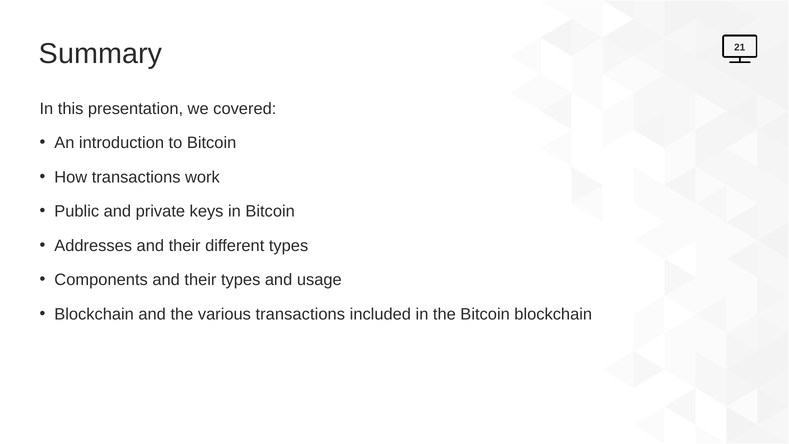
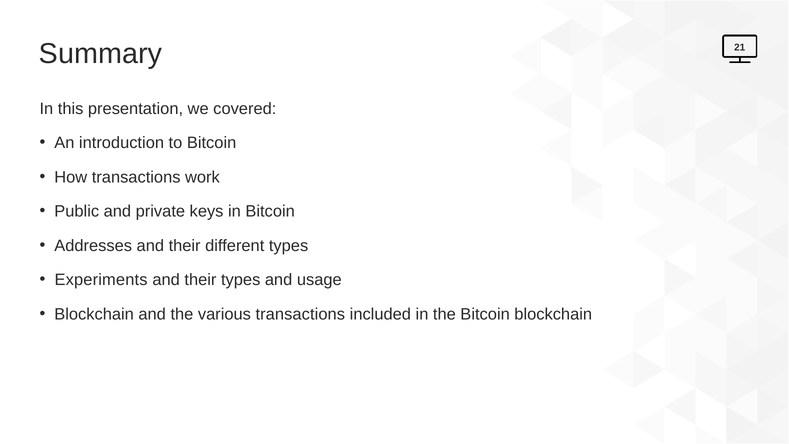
Components: Components -> Experiments
